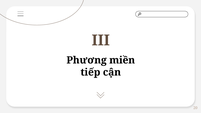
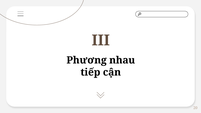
miền: miền -> nhau
